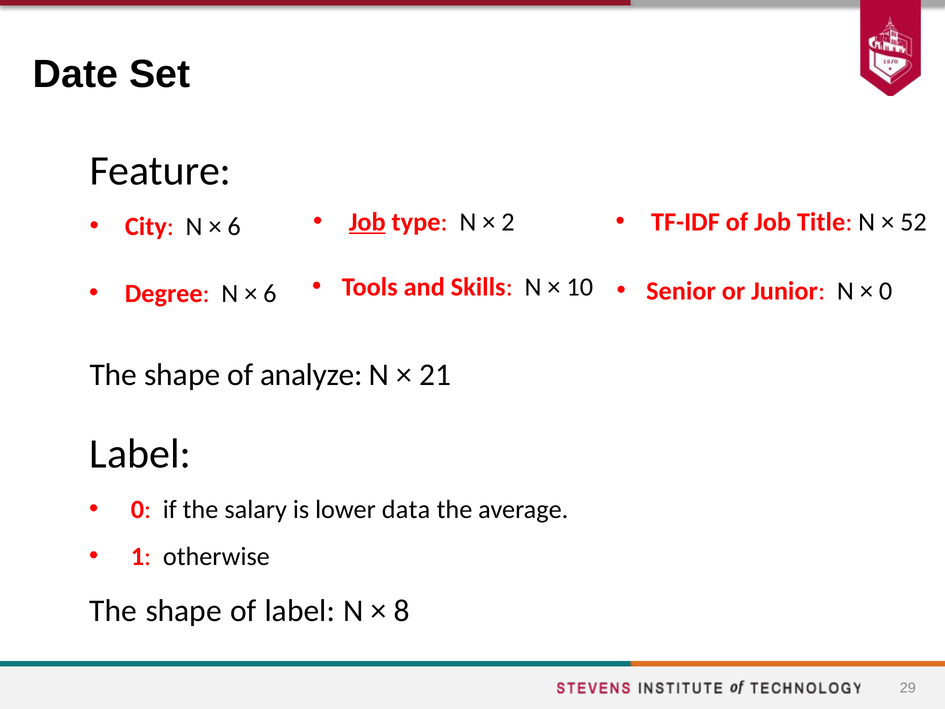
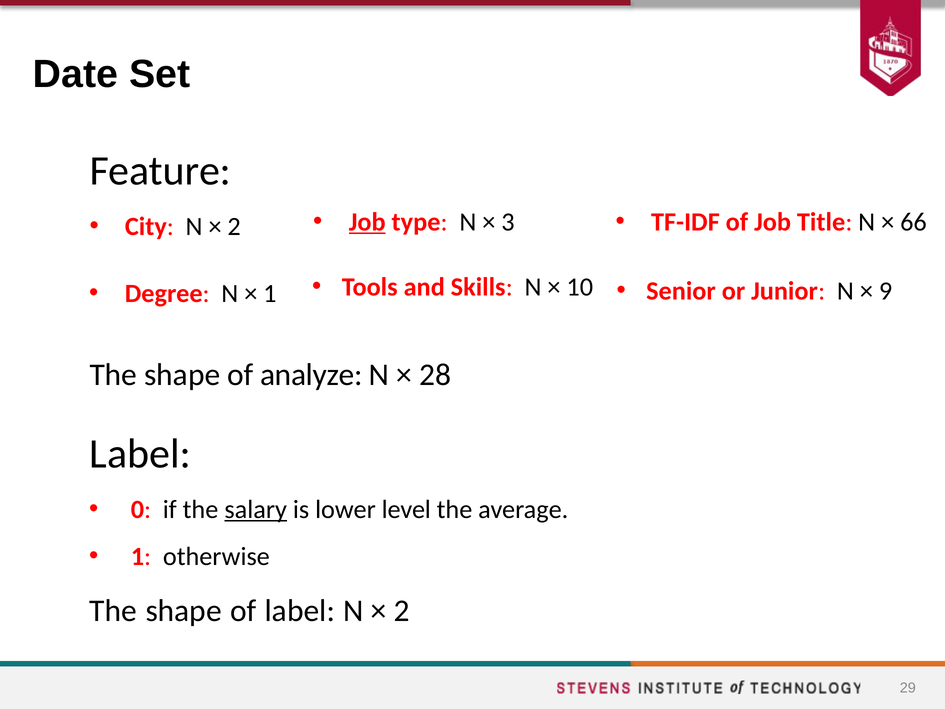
2: 2 -> 3
52: 52 -> 66
6 at (234, 226): 6 -> 2
0 at (886, 291): 0 -> 9
6 at (270, 293): 6 -> 1
21: 21 -> 28
salary underline: none -> present
data: data -> level
8 at (402, 611): 8 -> 2
